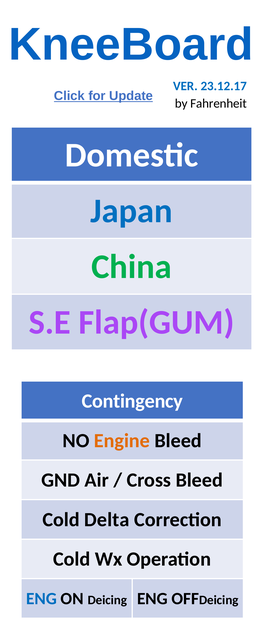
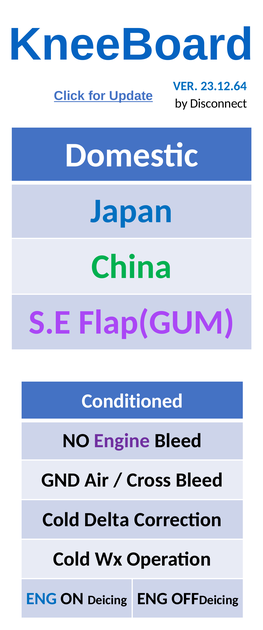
23.12.17: 23.12.17 -> 23.12.64
Fahrenheit: Fahrenheit -> Disconnect
Contingency: Contingency -> Conditioned
Engine colour: orange -> purple
